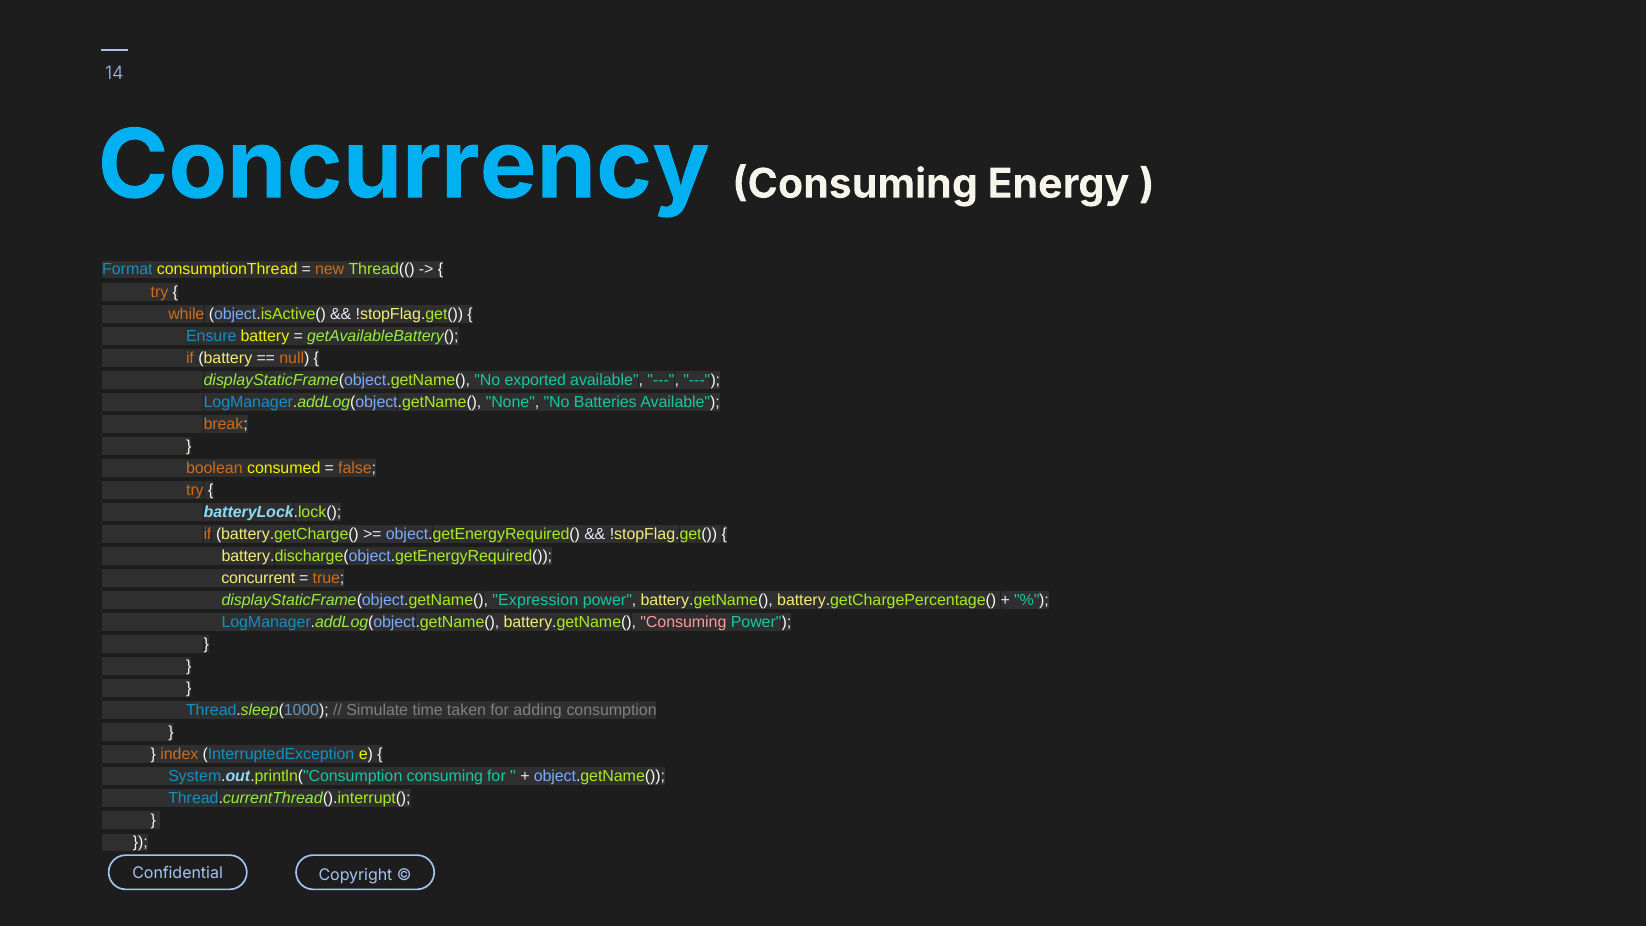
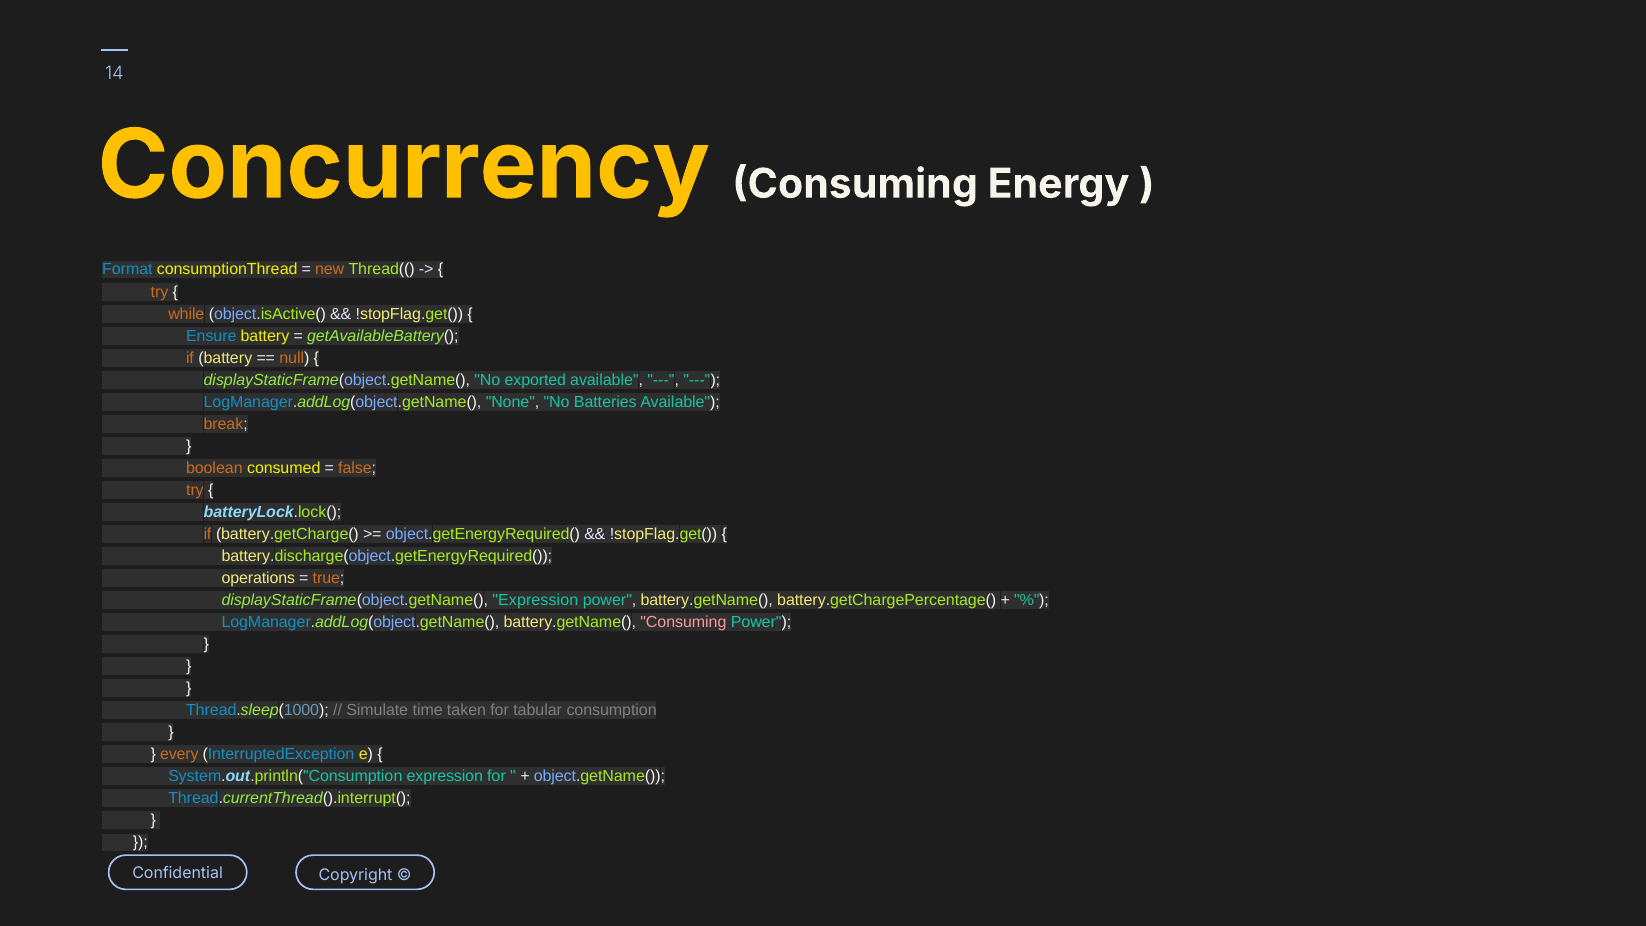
Concurrency colour: light blue -> yellow
concurrent: concurrent -> operations
adding: adding -> tabular
index: index -> every
System.out.println("Consumption consuming: consuming -> expression
